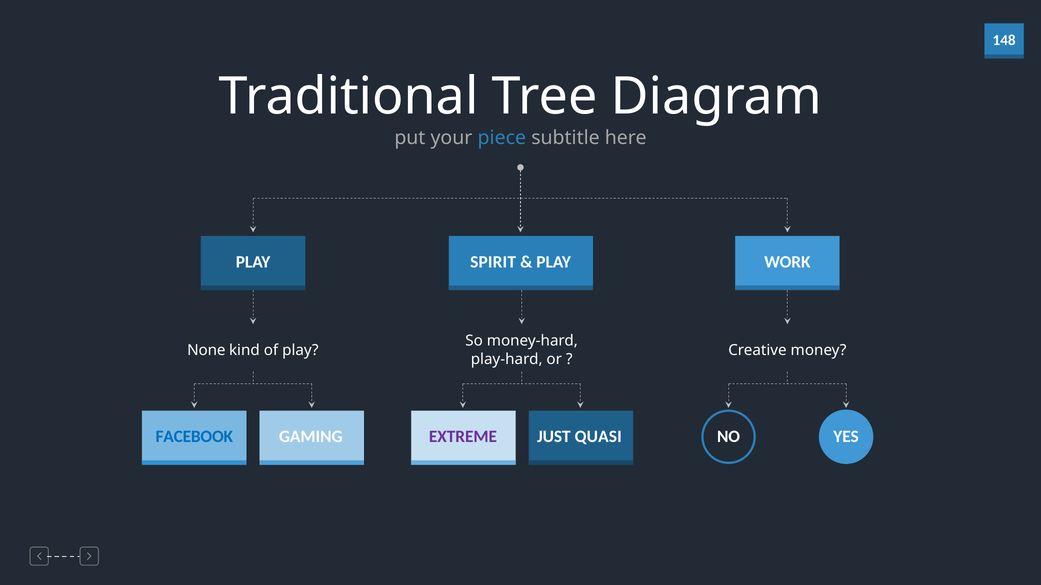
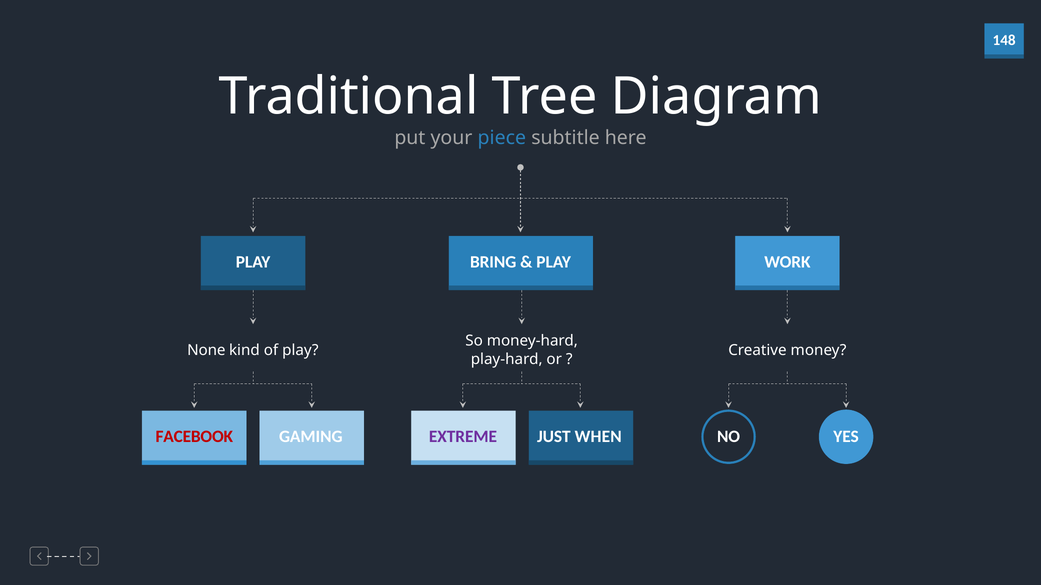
SPIRIT: SPIRIT -> BRING
FACEBOOK colour: blue -> red
QUASI: QUASI -> WHEN
